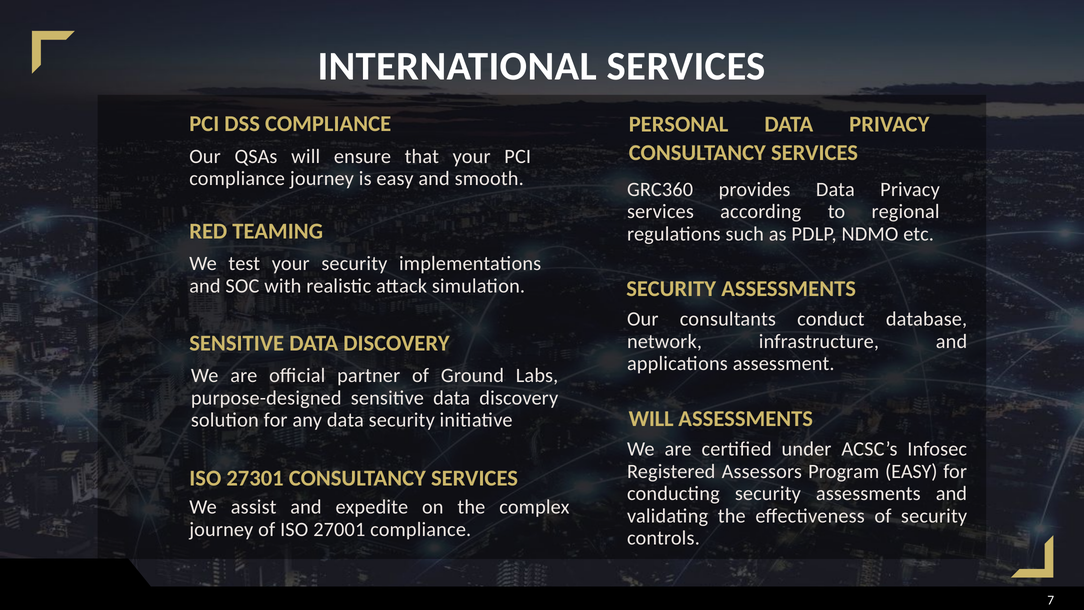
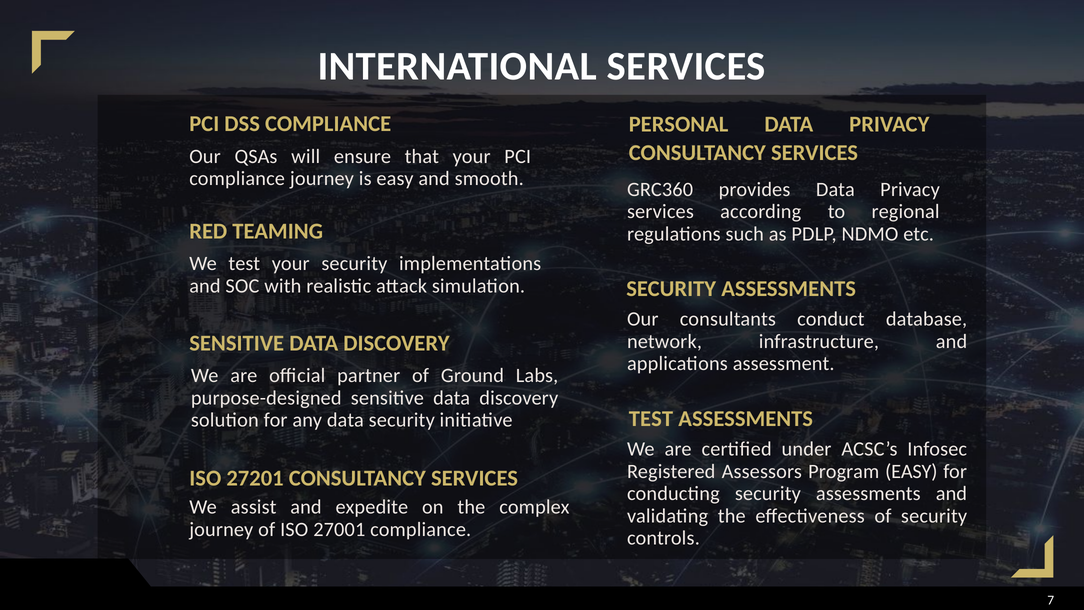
initiative WILL: WILL -> TEST
27301: 27301 -> 27201
